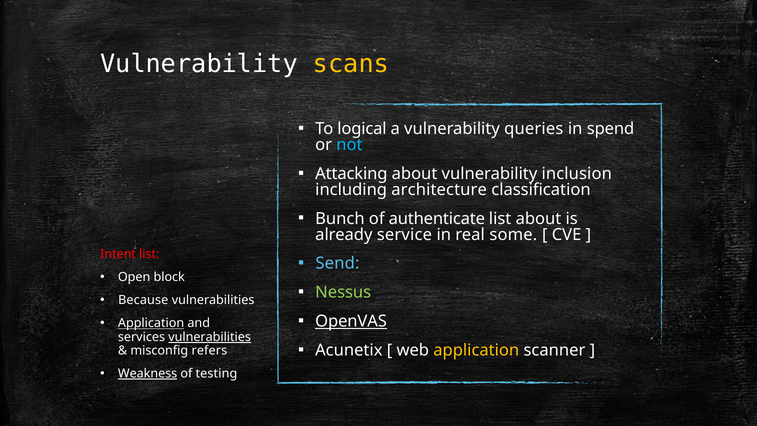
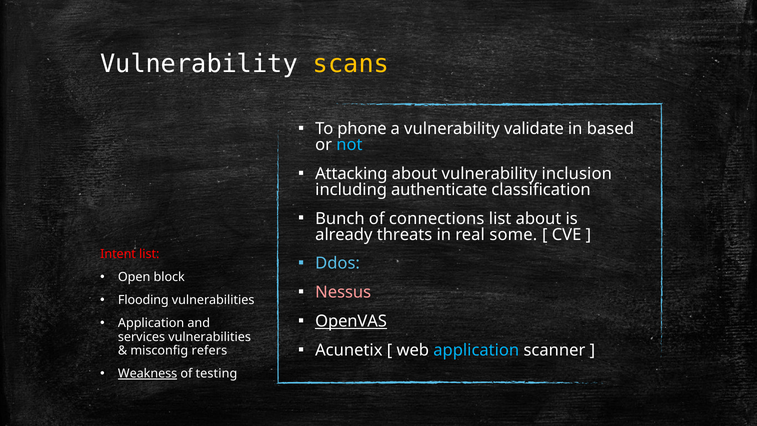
logical: logical -> phone
queries: queries -> validate
spend: spend -> based
architecture: architecture -> authenticate
authenticate: authenticate -> connections
service: service -> threats
Send: Send -> Ddos
Nessus colour: light green -> pink
Because: Because -> Flooding
Application at (151, 323) underline: present -> none
vulnerabilities at (210, 337) underline: present -> none
application at (476, 350) colour: yellow -> light blue
